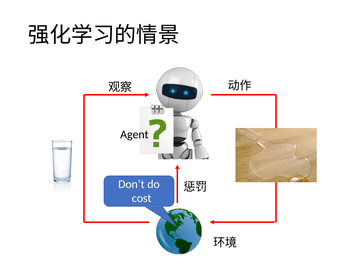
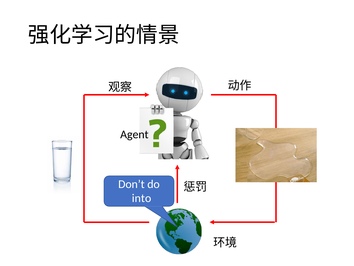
cost: cost -> into
